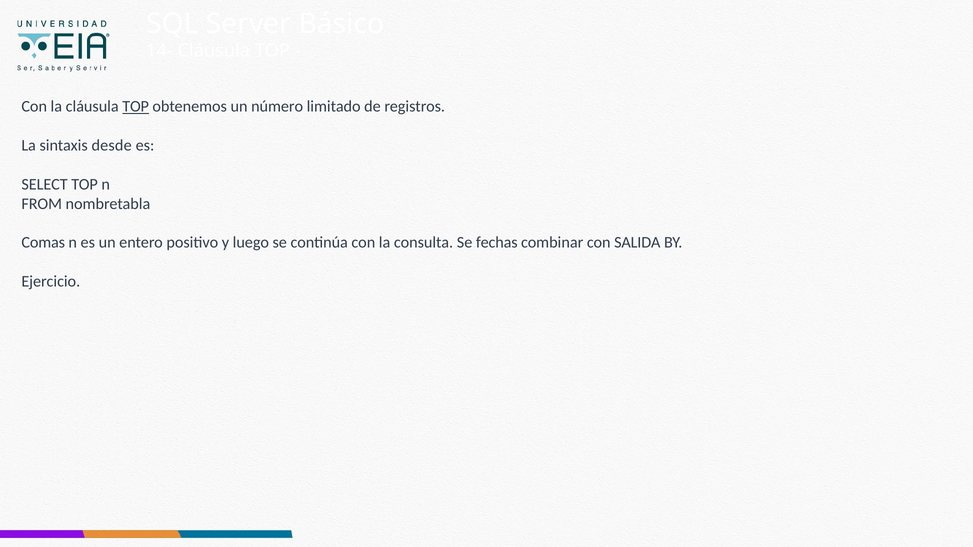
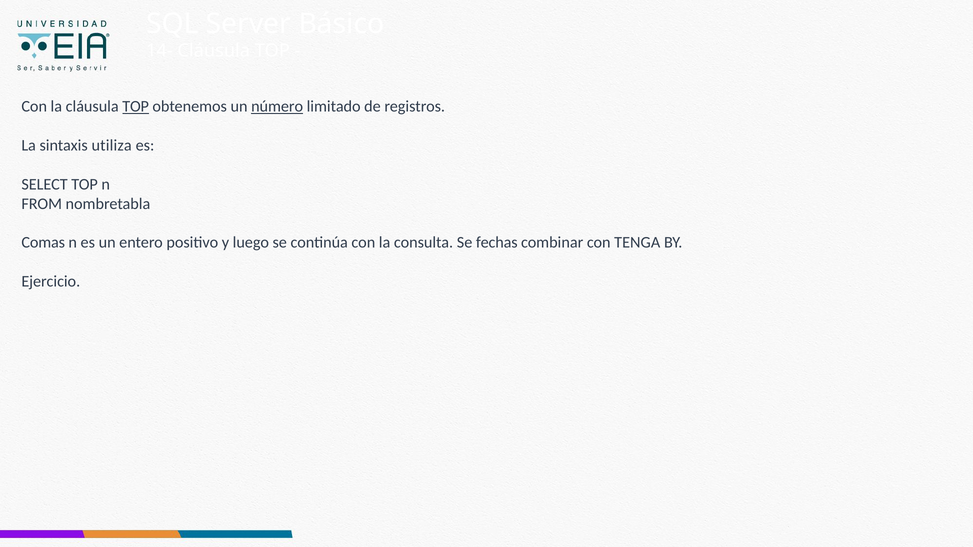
número underline: none -> present
desde: desde -> utiliza
SALIDA: SALIDA -> TENGA
